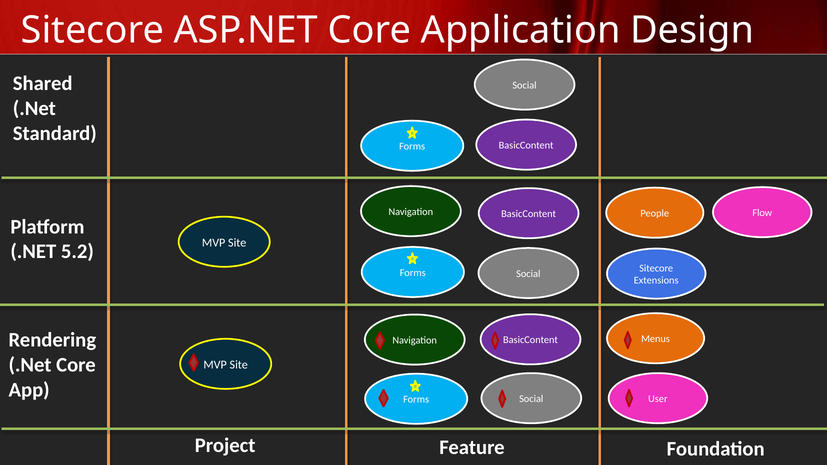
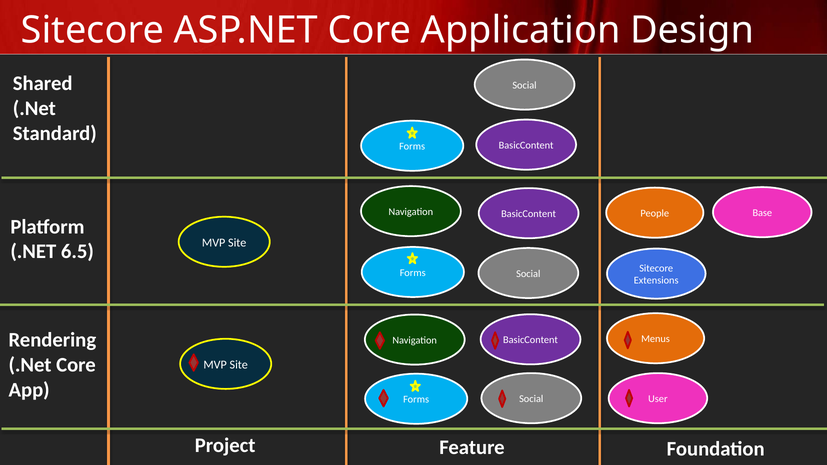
Flow: Flow -> Base
5.2: 5.2 -> 6.5
